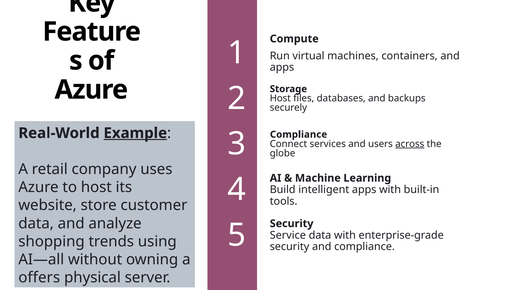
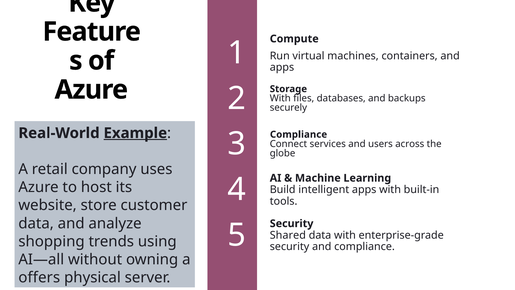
Host at (280, 98): Host -> With
across underline: present -> none
Service: Service -> Shared
